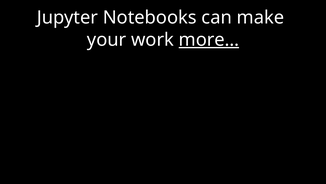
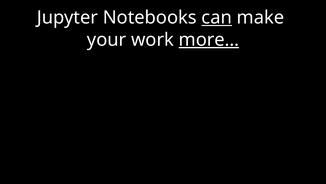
can underline: none -> present
